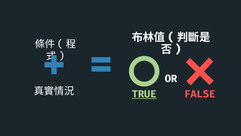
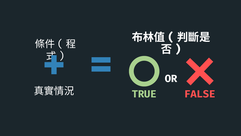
TRUE underline: present -> none
